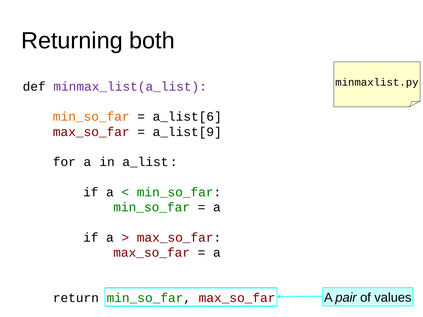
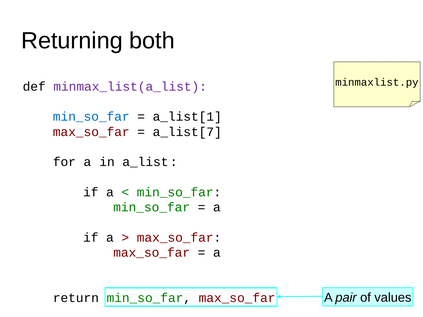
min_so_far at (91, 117) colour: orange -> blue
a_list[6: a_list[6 -> a_list[1
a_list[9: a_list[9 -> a_list[7
